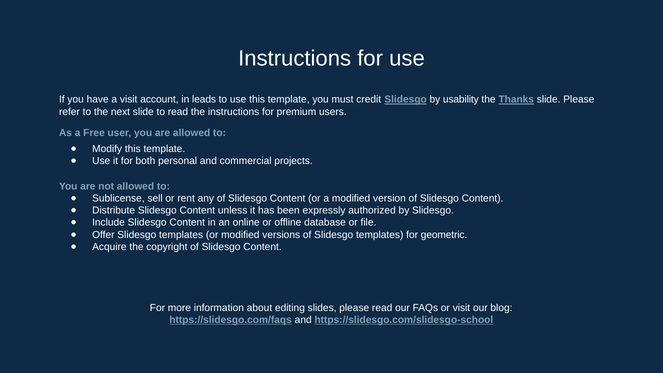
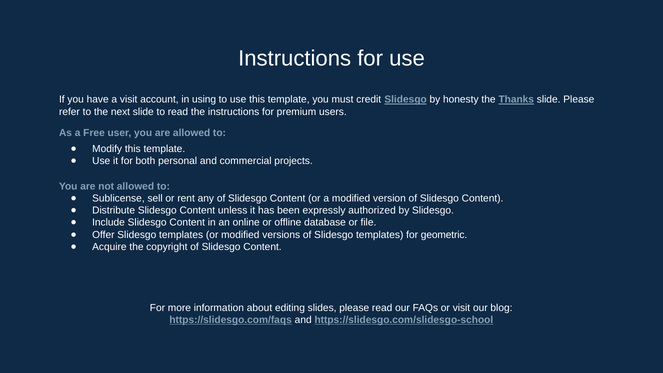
leads: leads -> using
usability: usability -> honesty
